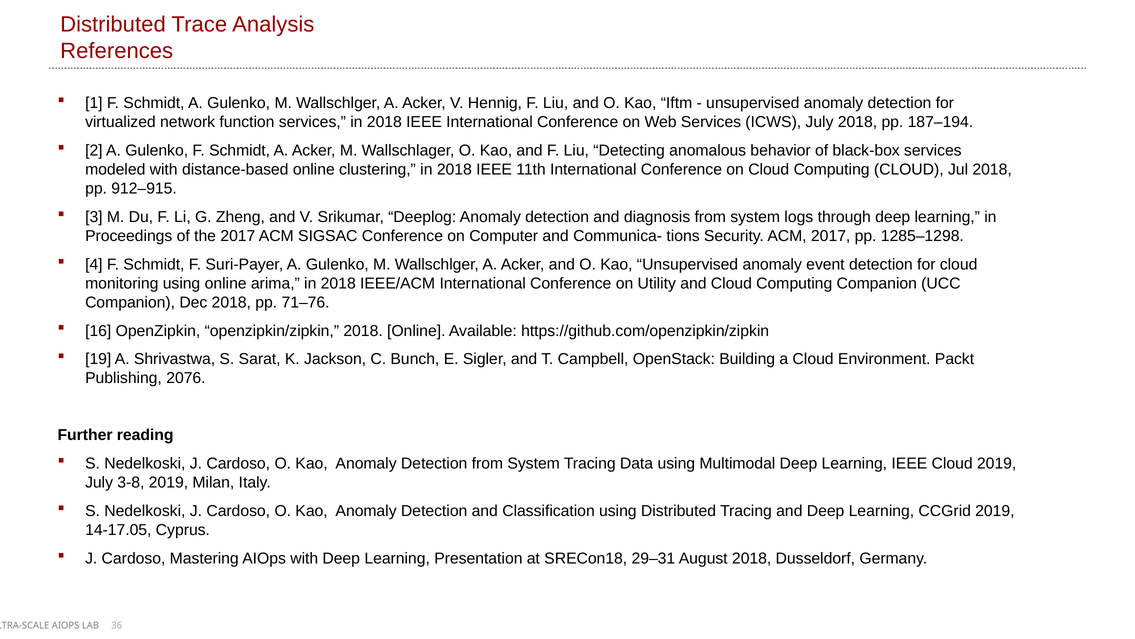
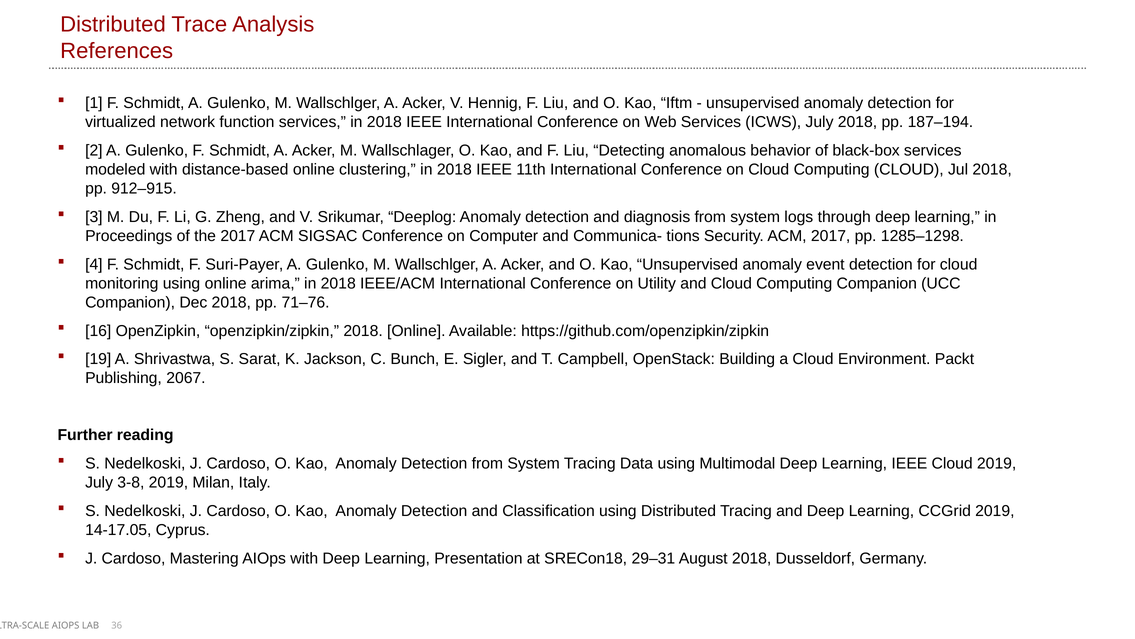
2076: 2076 -> 2067
